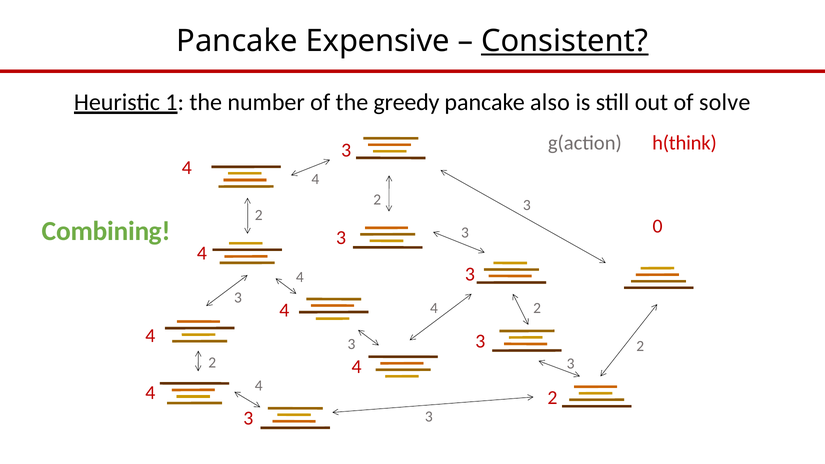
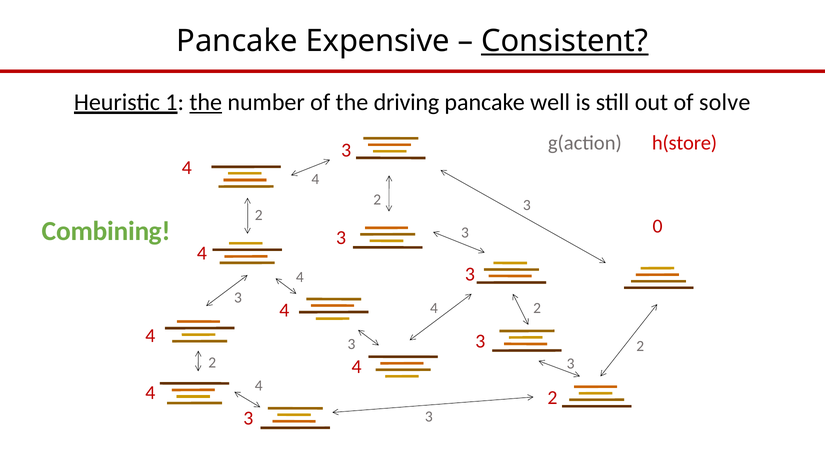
the at (206, 102) underline: none -> present
greedy: greedy -> driving
also: also -> well
h(think: h(think -> h(store
